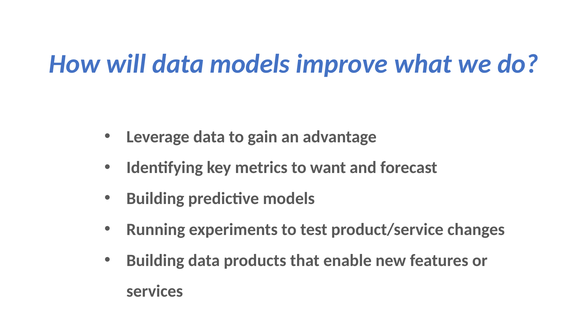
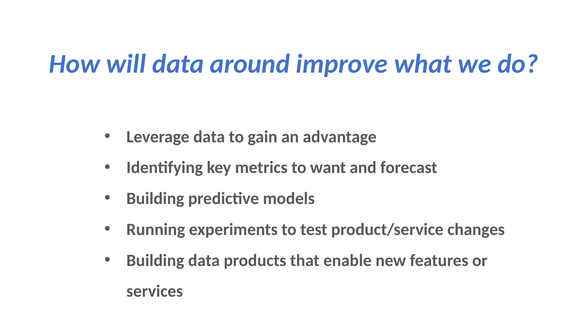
data models: models -> around
